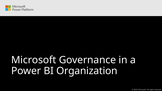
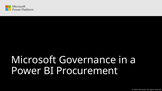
Organization: Organization -> Procurement
